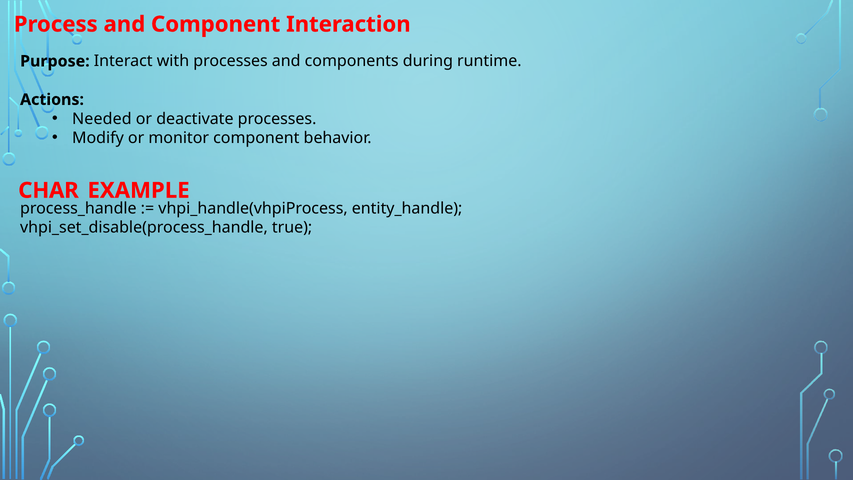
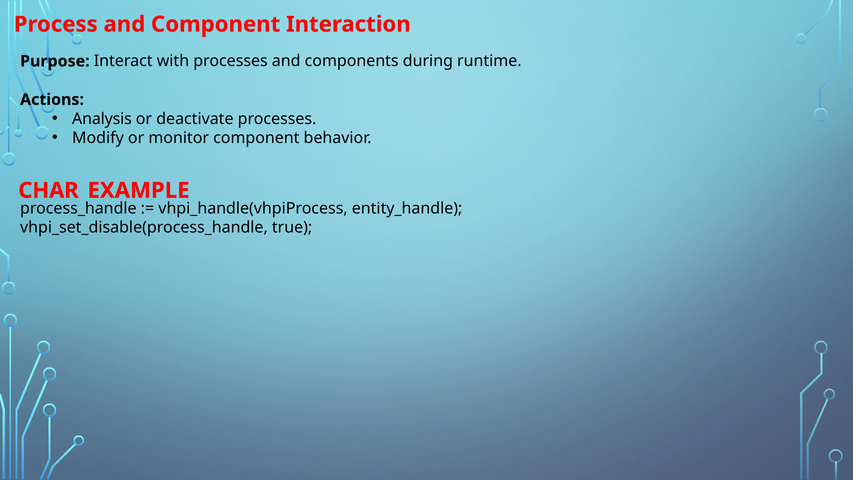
Needed: Needed -> Analysis
